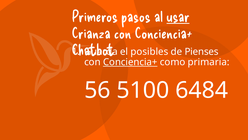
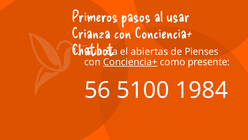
usar underline: present -> none
posibles: posibles -> abiertas
primaria: primaria -> presente
6484: 6484 -> 1984
